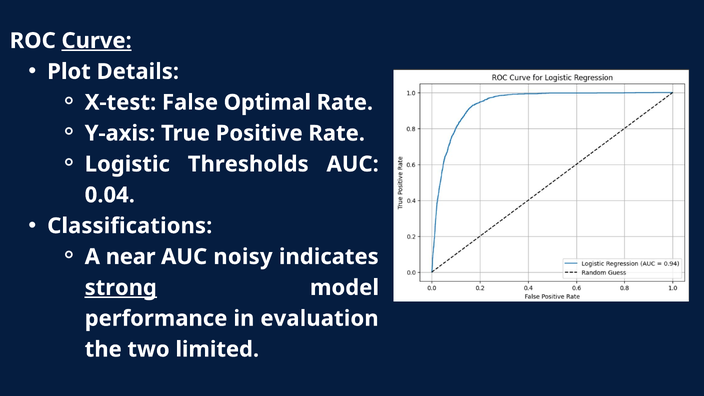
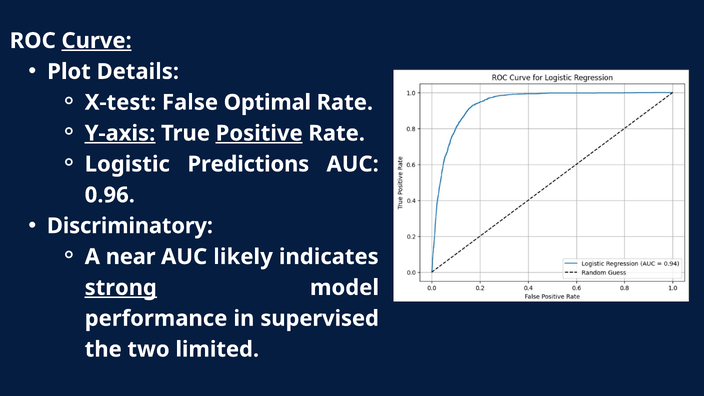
Y-axis underline: none -> present
Positive underline: none -> present
Thresholds: Thresholds -> Predictions
0.04: 0.04 -> 0.96
Classifications: Classifications -> Discriminatory
noisy: noisy -> likely
evaluation: evaluation -> supervised
